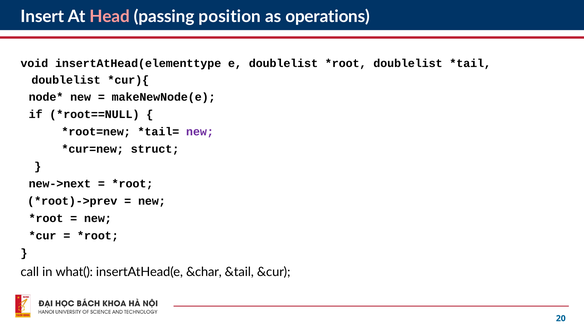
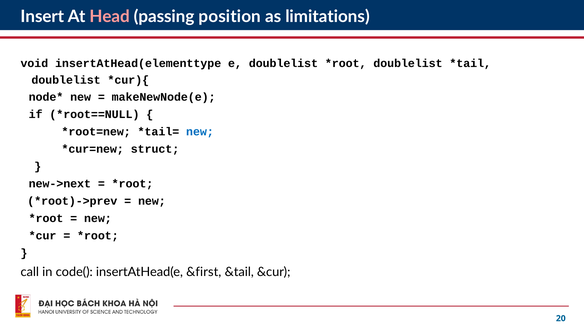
operations: operations -> limitations
new at (200, 132) colour: purple -> blue
what(: what( -> code(
&char: &char -> &first
